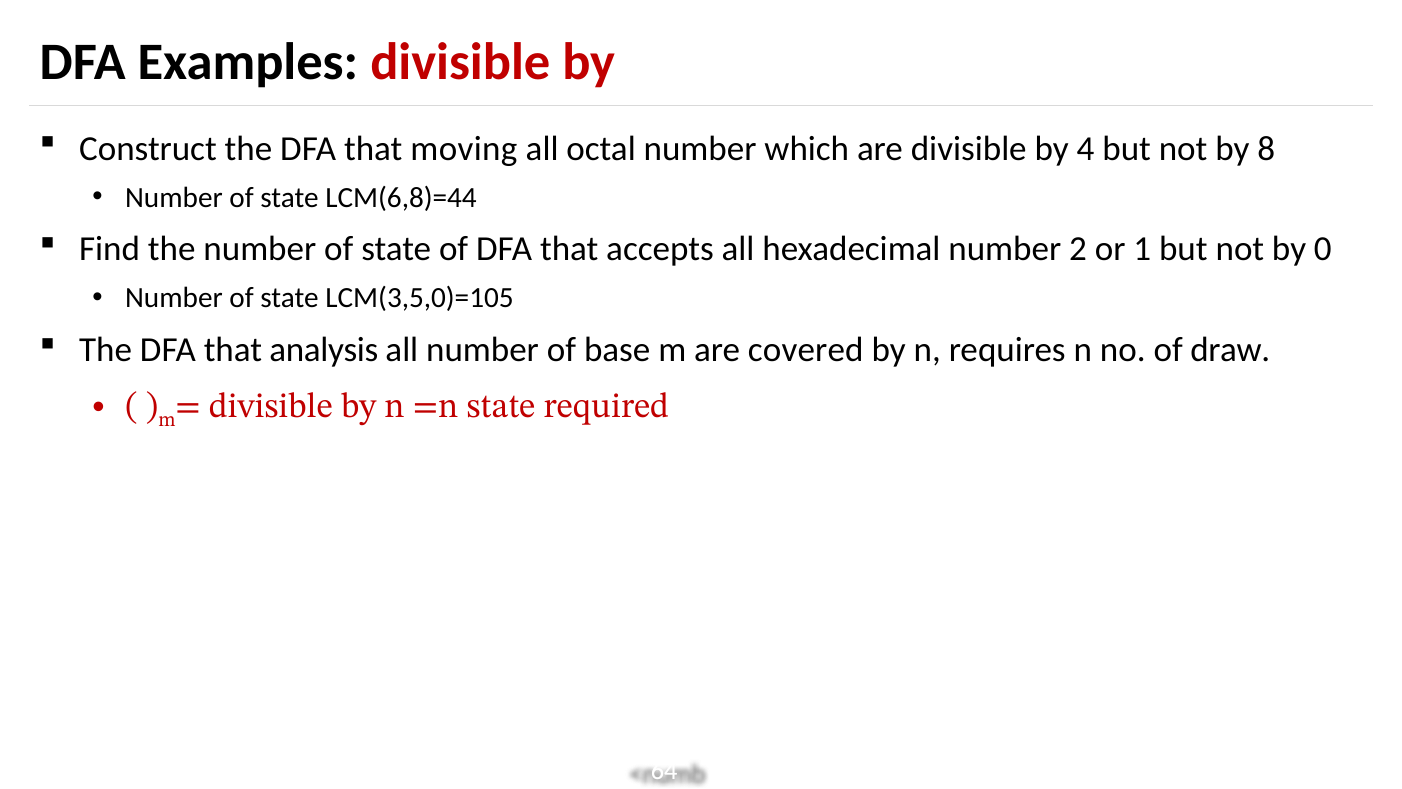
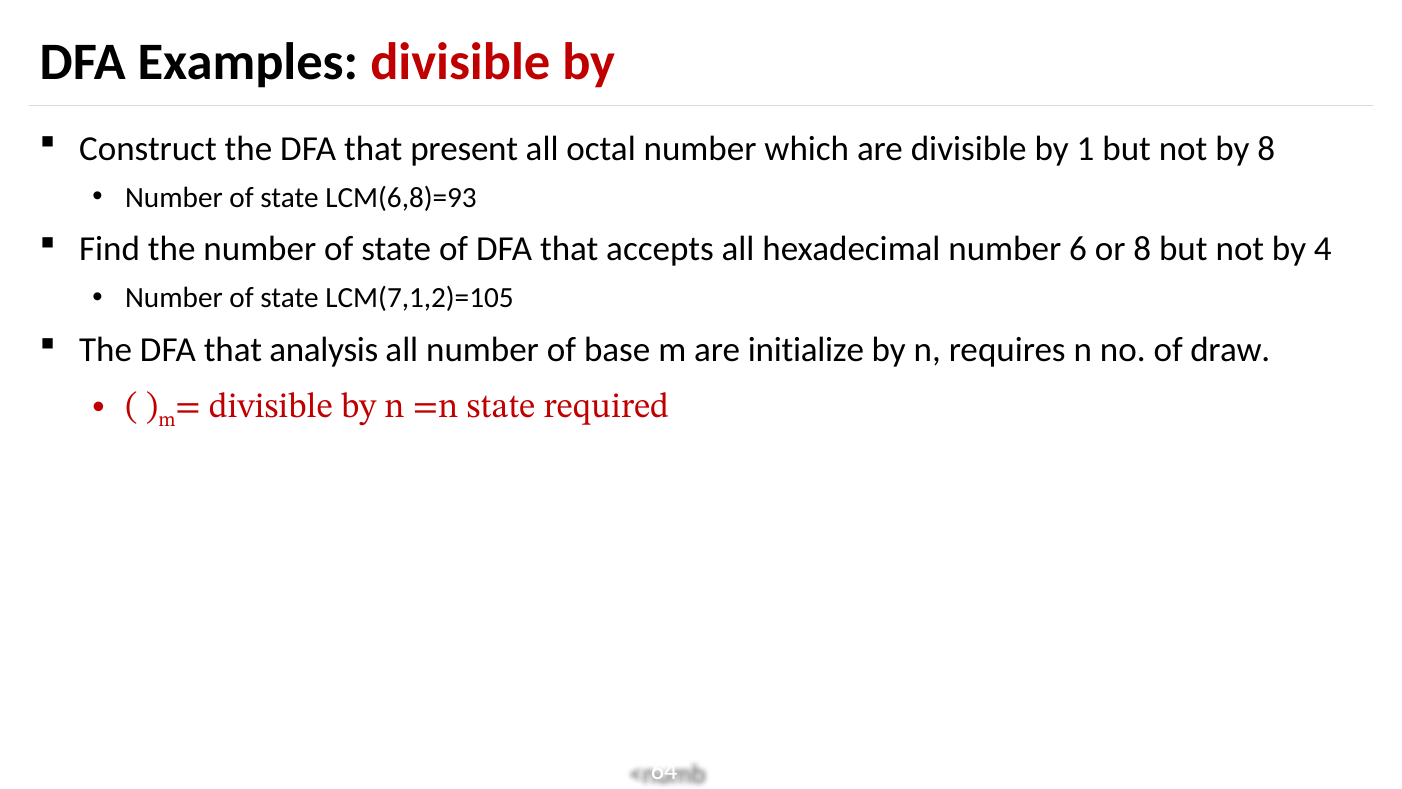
moving: moving -> present
4: 4 -> 1
LCM(6,8)=44: LCM(6,8)=44 -> LCM(6,8)=93
2: 2 -> 6
or 1: 1 -> 8
0: 0 -> 4
LCM(3,5,0)=105: LCM(3,5,0)=105 -> LCM(7,1,2)=105
covered: covered -> initialize
